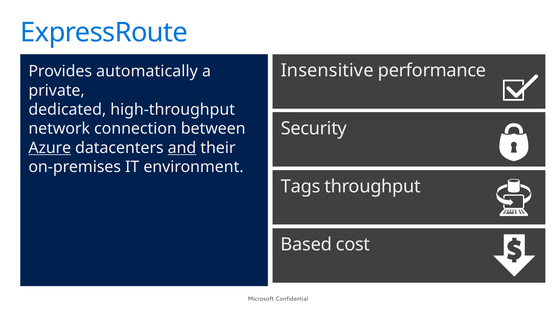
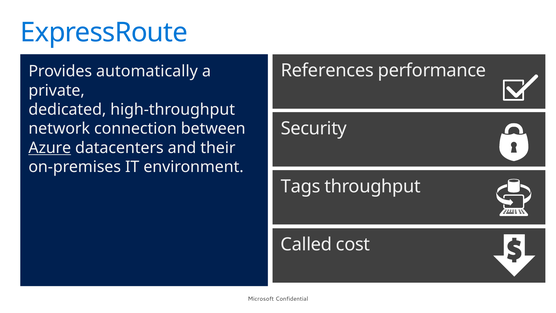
Insensitive: Insensitive -> References
and underline: present -> none
Based: Based -> Called
